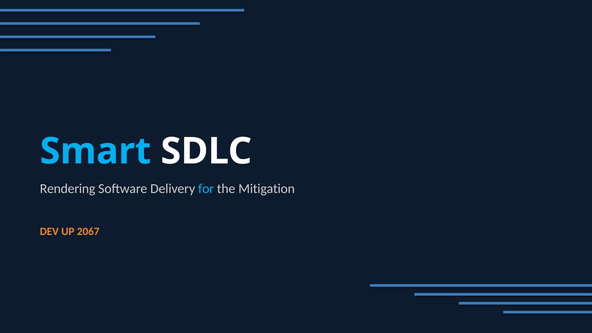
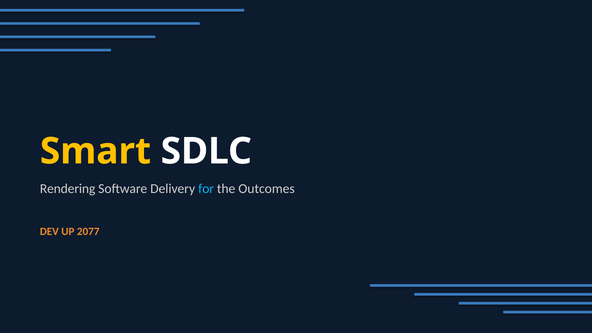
Smart colour: light blue -> yellow
Mitigation: Mitigation -> Outcomes
2067: 2067 -> 2077
